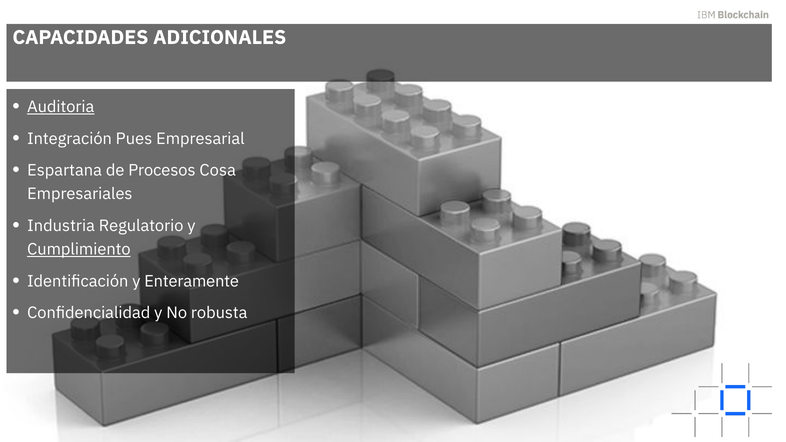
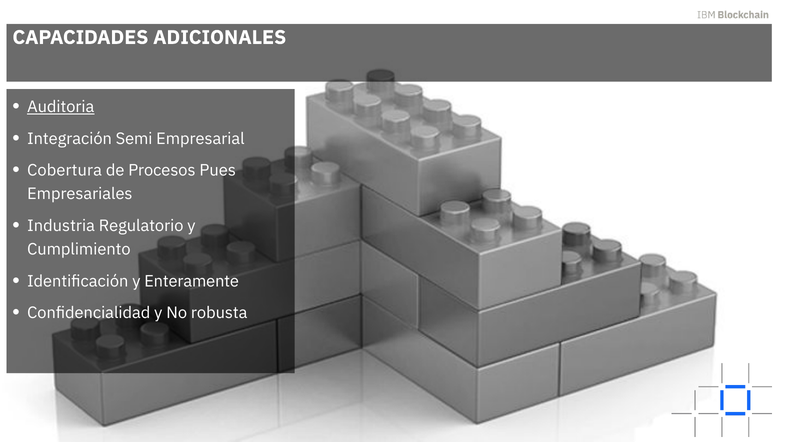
Pues: Pues -> Semi
Espartana: Espartana -> Cobertura
Cosa: Cosa -> Pues
Cumplimiento underline: present -> none
